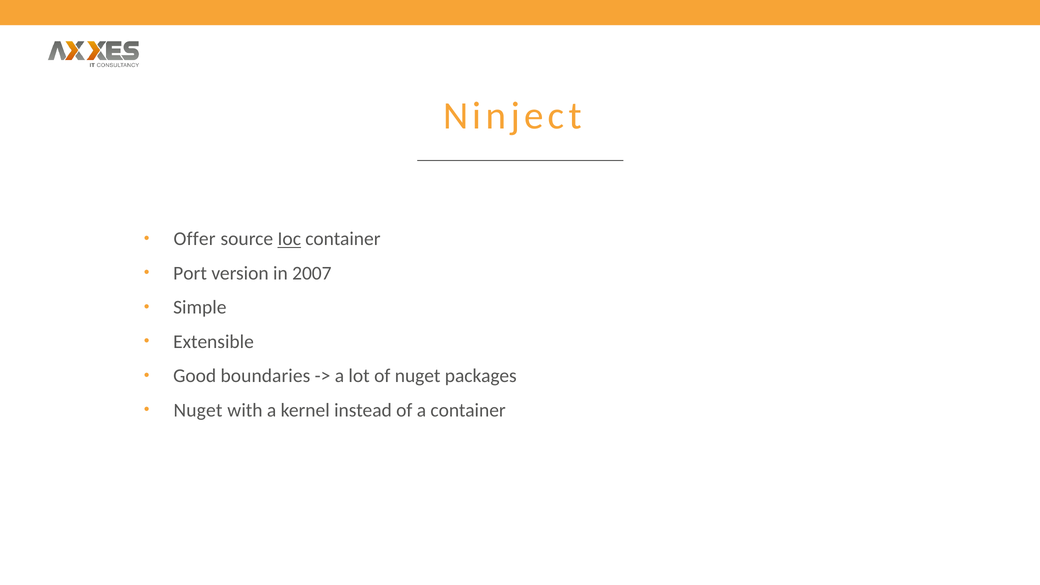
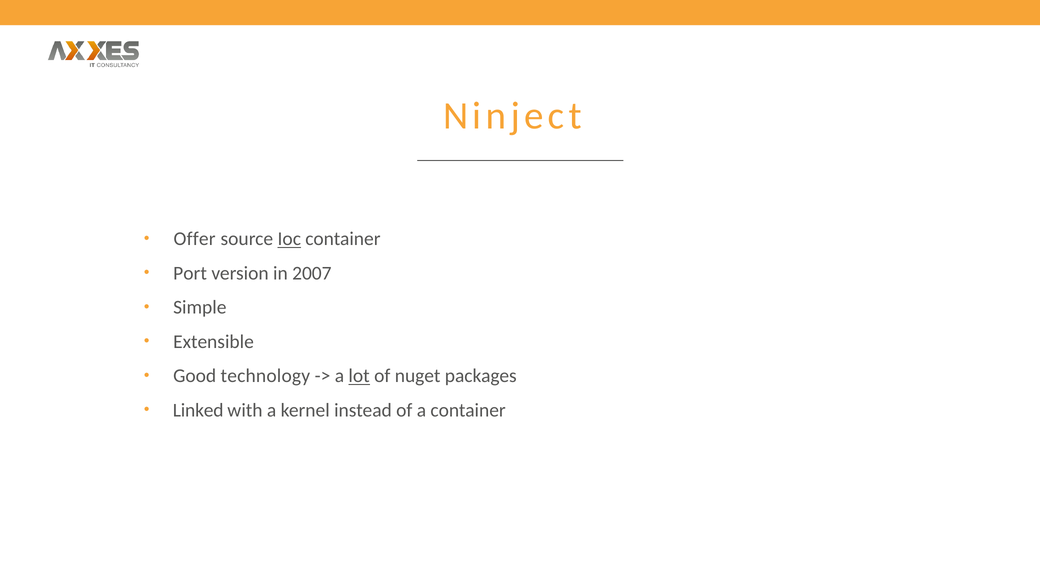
boundaries: boundaries -> technology
lot underline: none -> present
Nuget at (198, 410): Nuget -> Linked
